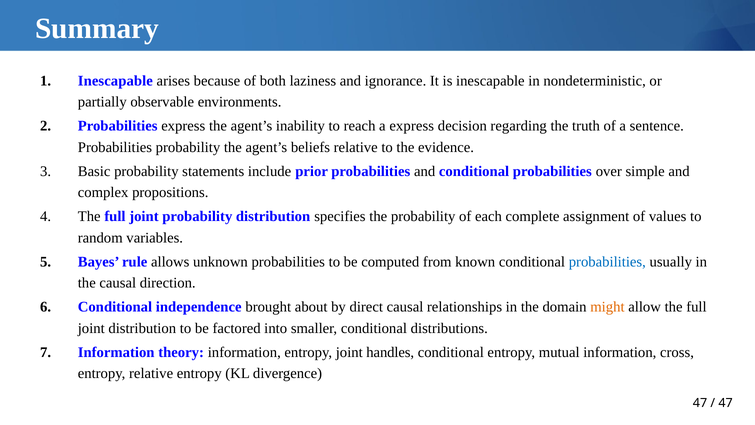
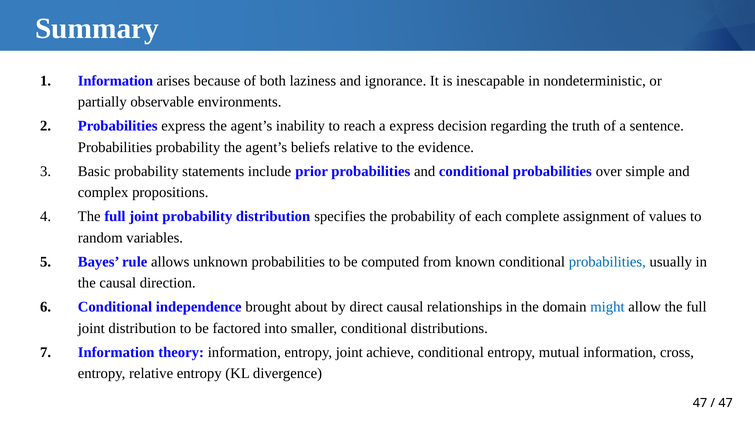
Inescapable at (115, 81): Inescapable -> Information
might colour: orange -> blue
handles: handles -> achieve
